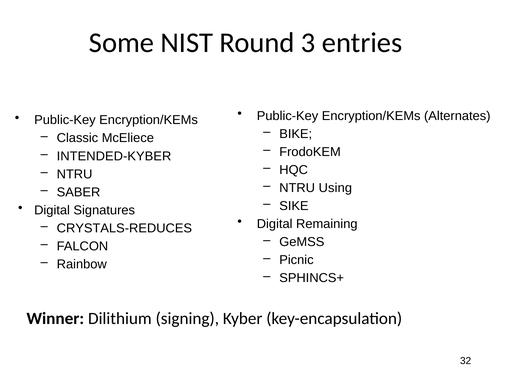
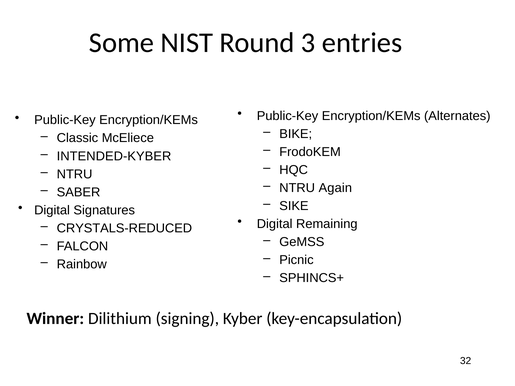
Using: Using -> Again
CRYSTALS-REDUCES: CRYSTALS-REDUCES -> CRYSTALS-REDUCED
